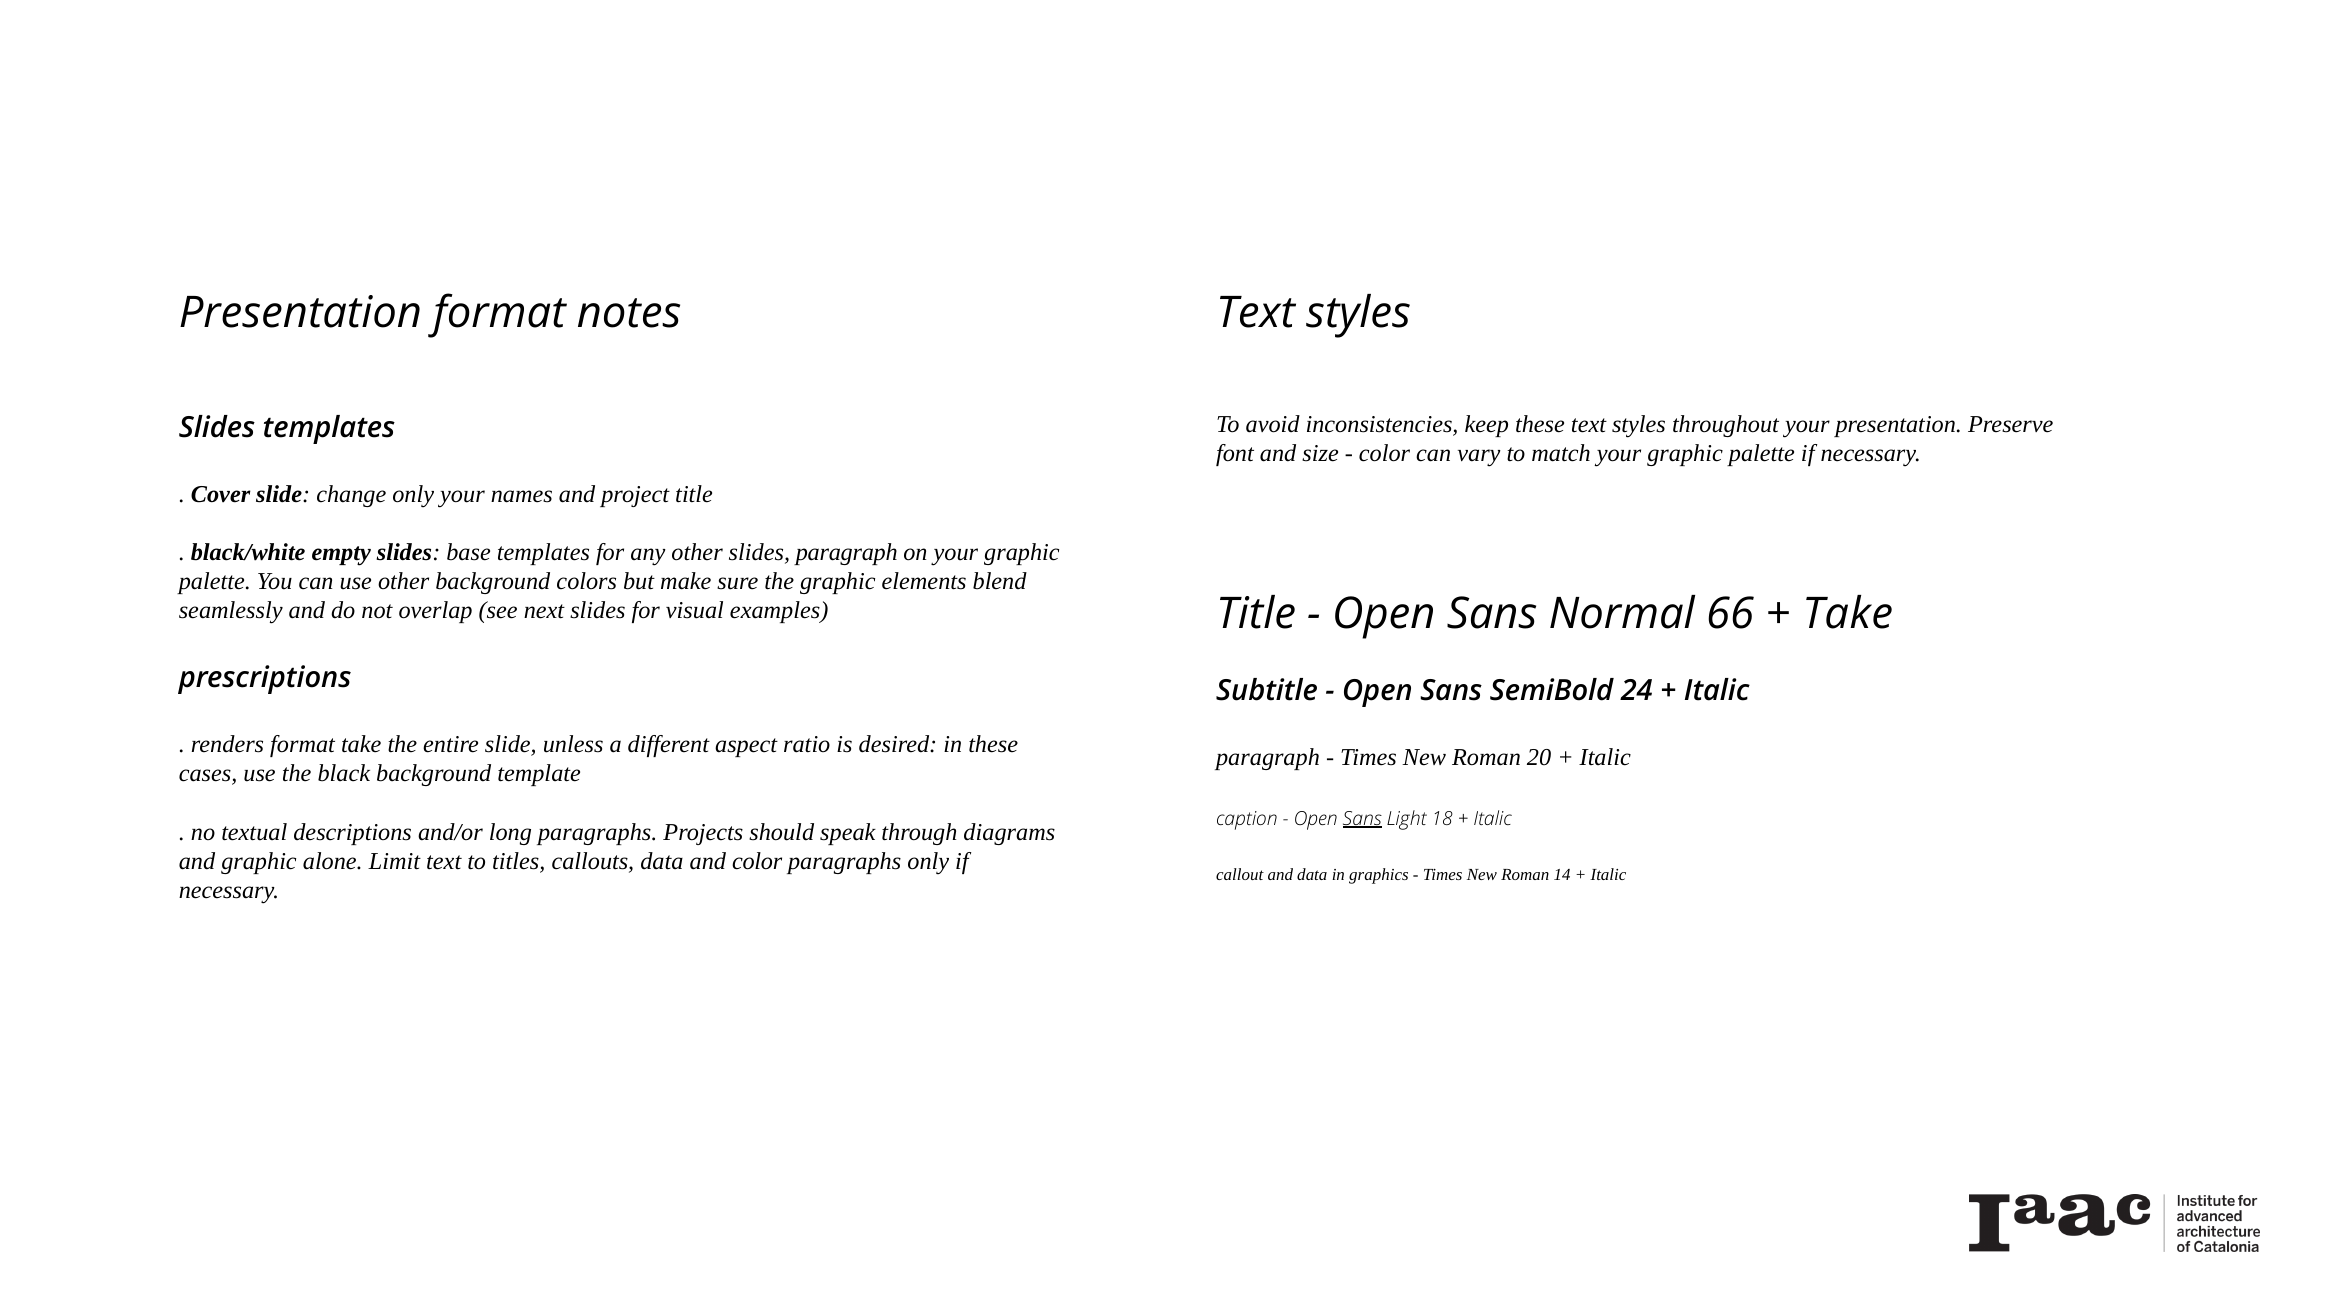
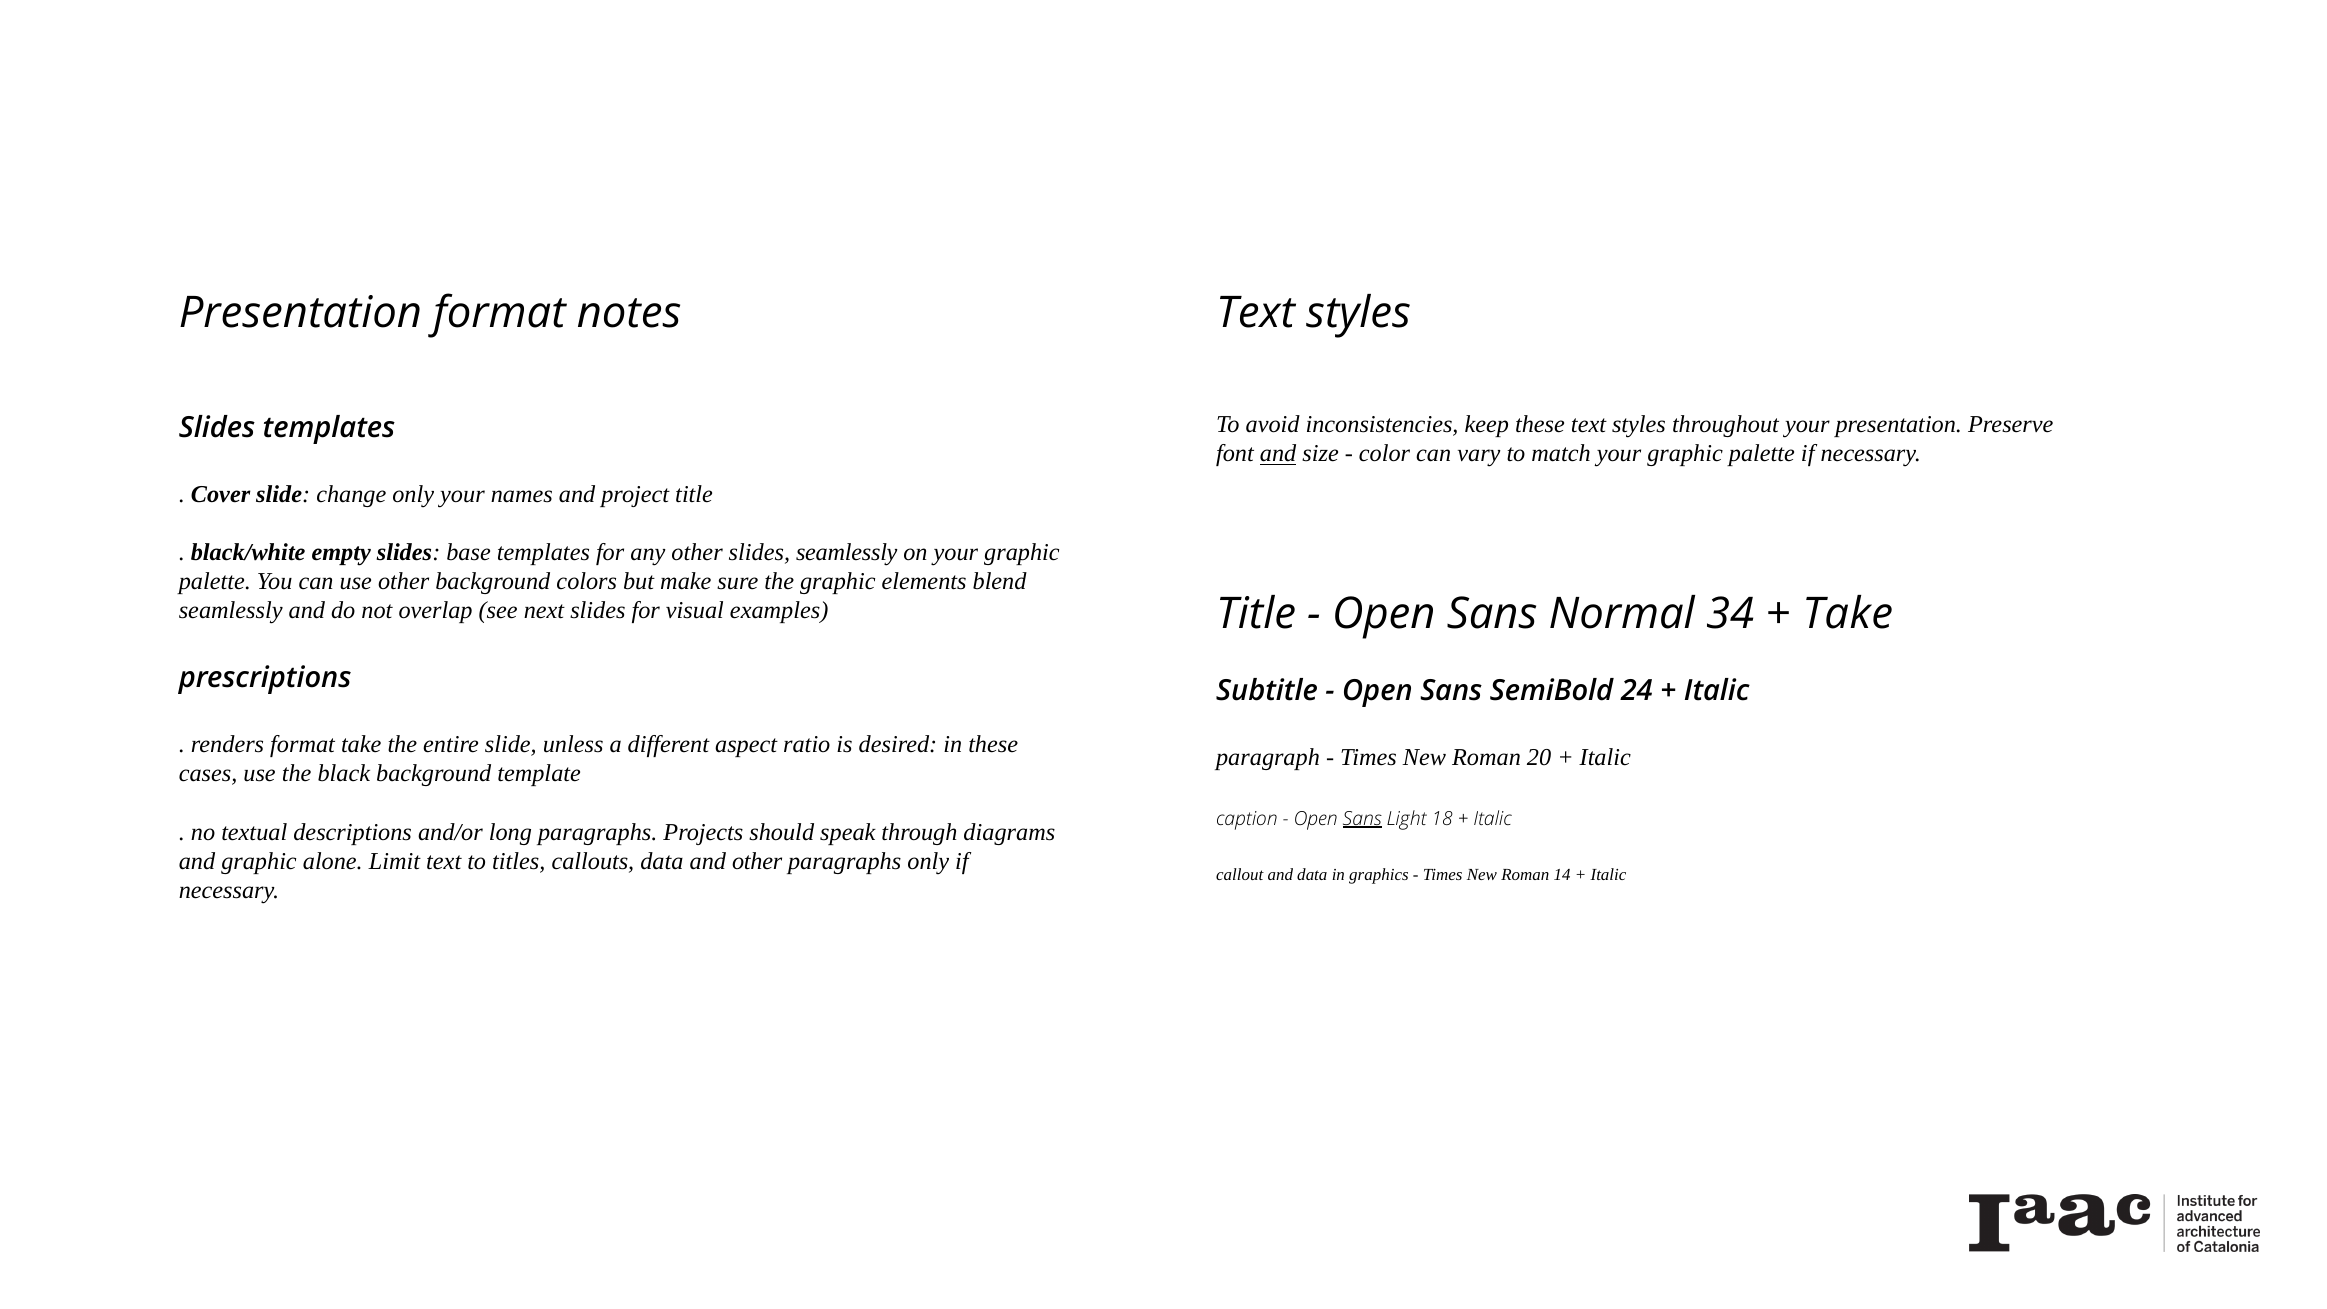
and at (1278, 454) underline: none -> present
slides paragraph: paragraph -> seamlessly
66: 66 -> 34
and color: color -> other
